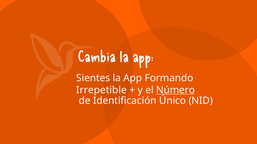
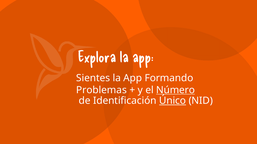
Cambia: Cambia -> Explora
Irrepetible: Irrepetible -> Problemas
Único underline: none -> present
